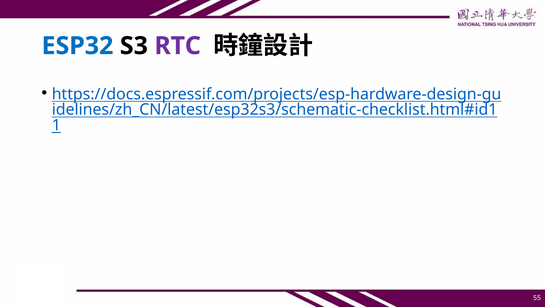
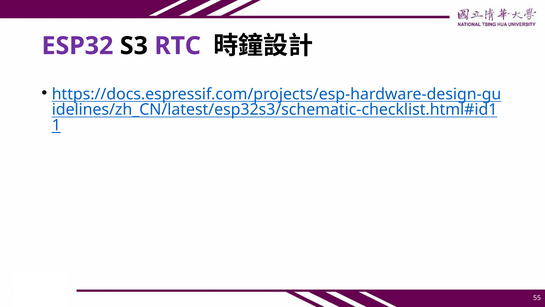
ESP32 colour: blue -> purple
